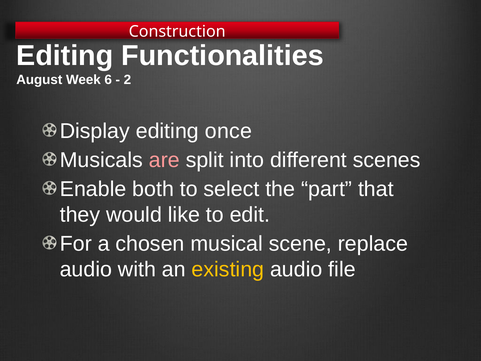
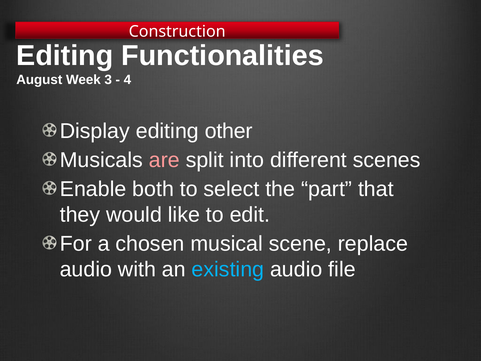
6: 6 -> 3
2: 2 -> 4
once: once -> other
existing colour: yellow -> light blue
